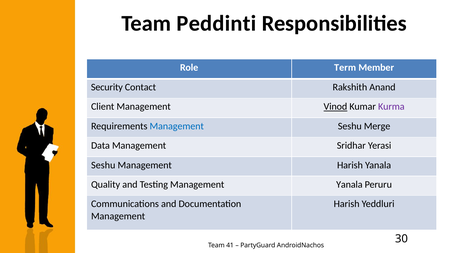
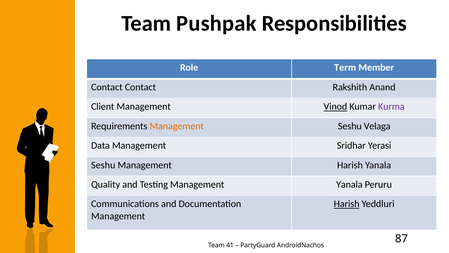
Peddinti: Peddinti -> Pushpak
Security at (107, 87): Security -> Contact
Management at (177, 126) colour: blue -> orange
Merge: Merge -> Velaga
Harish at (347, 204) underline: none -> present
30: 30 -> 87
